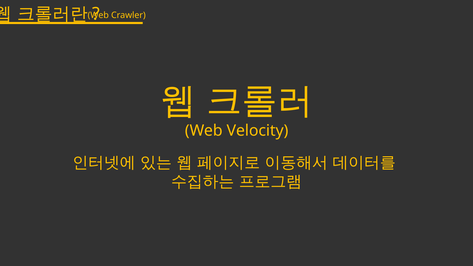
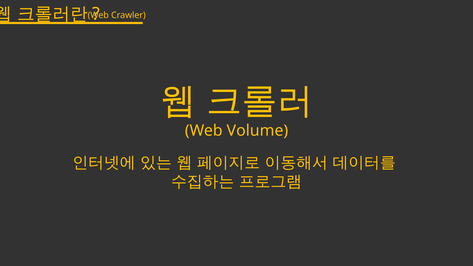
Velocity: Velocity -> Volume
